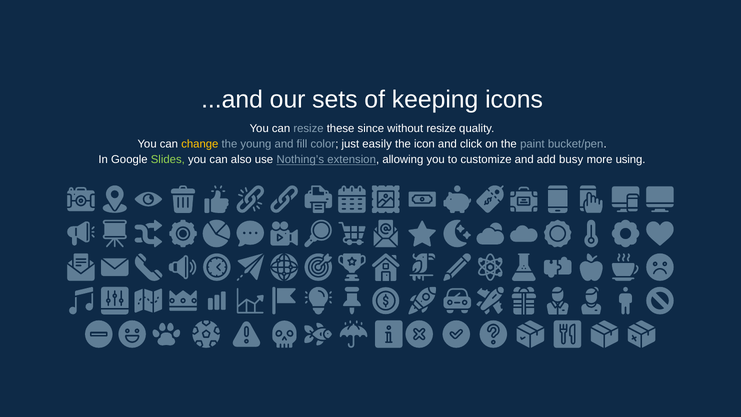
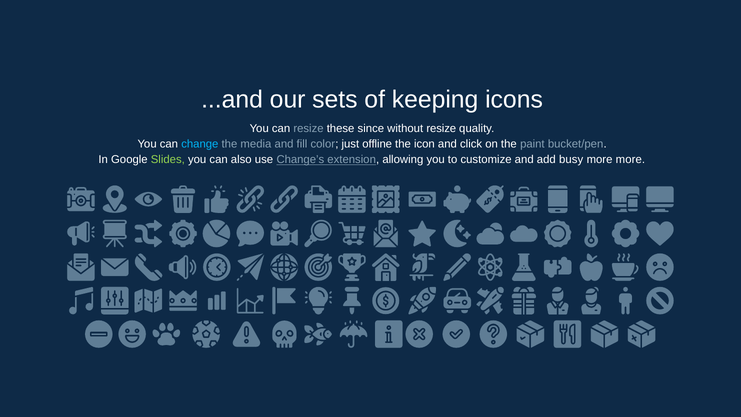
change colour: yellow -> light blue
young: young -> media
easily: easily -> offline
Nothing’s: Nothing’s -> Change’s
more using: using -> more
